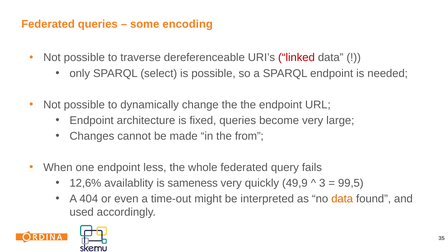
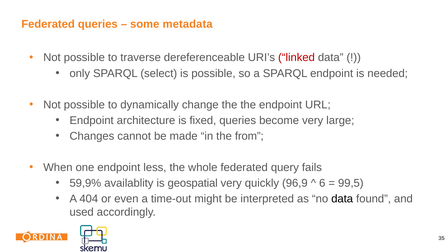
encoding: encoding -> metadata
12,6%: 12,6% -> 59,9%
sameness: sameness -> geospatial
49,9: 49,9 -> 96,9
3: 3 -> 6
data at (342, 199) colour: orange -> black
